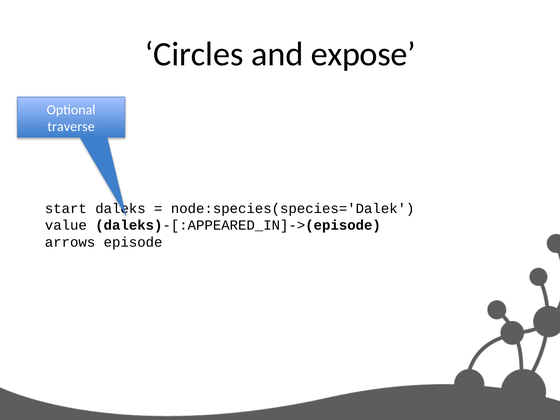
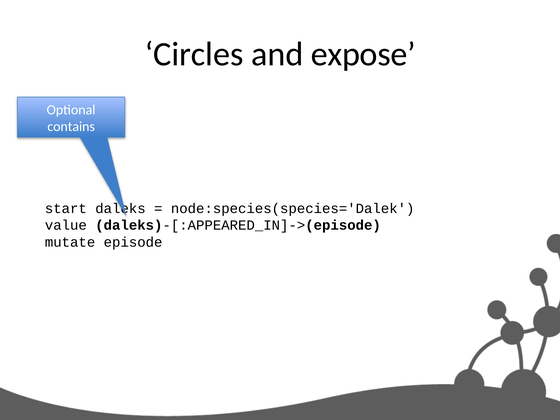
traverse: traverse -> contains
arrows: arrows -> mutate
